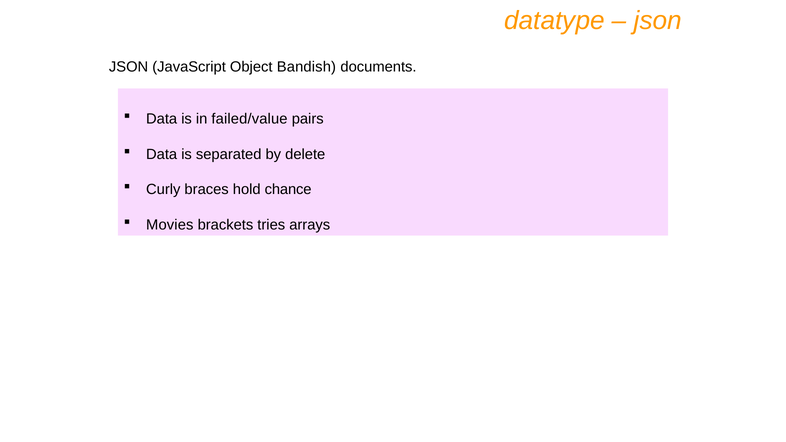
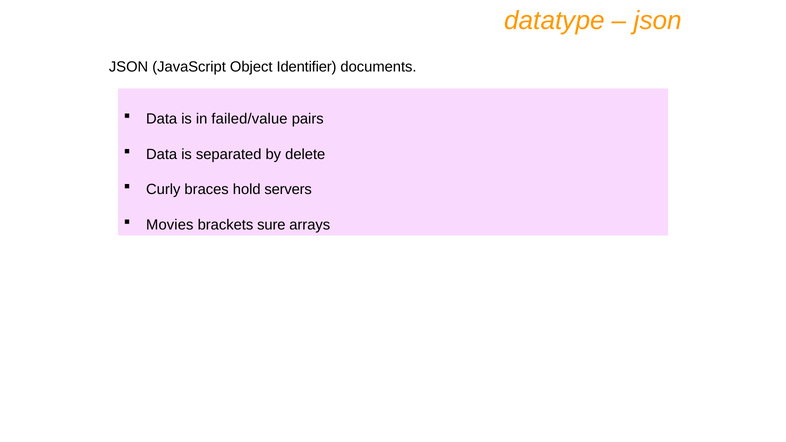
Bandish: Bandish -> Identifier
chance: chance -> servers
tries: tries -> sure
